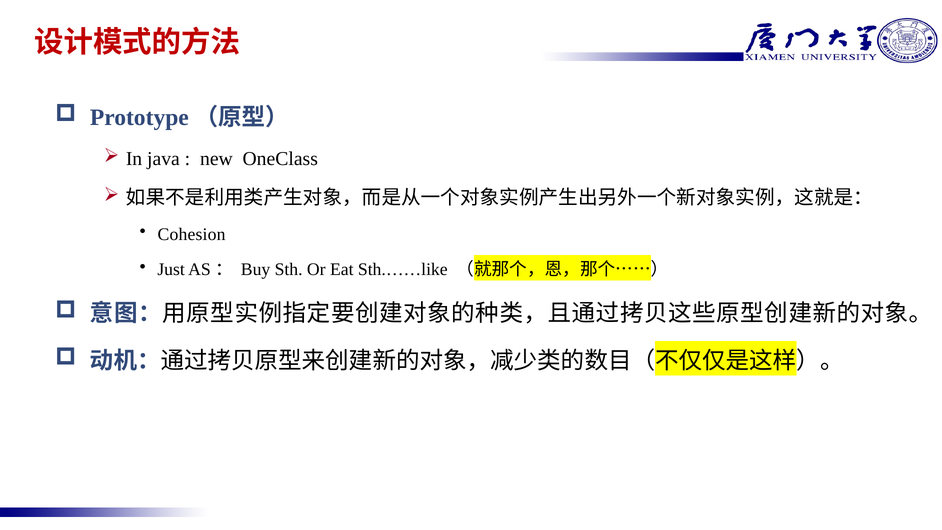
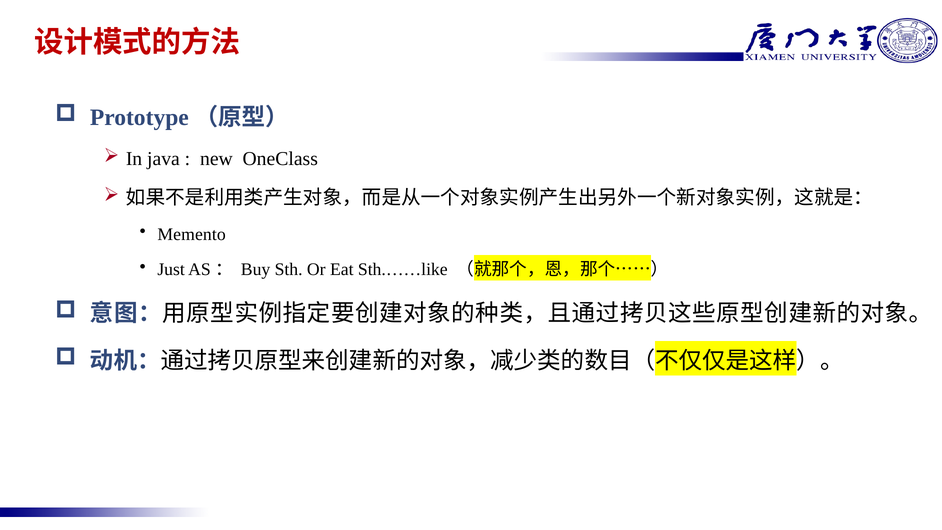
Cohesion: Cohesion -> Memento
